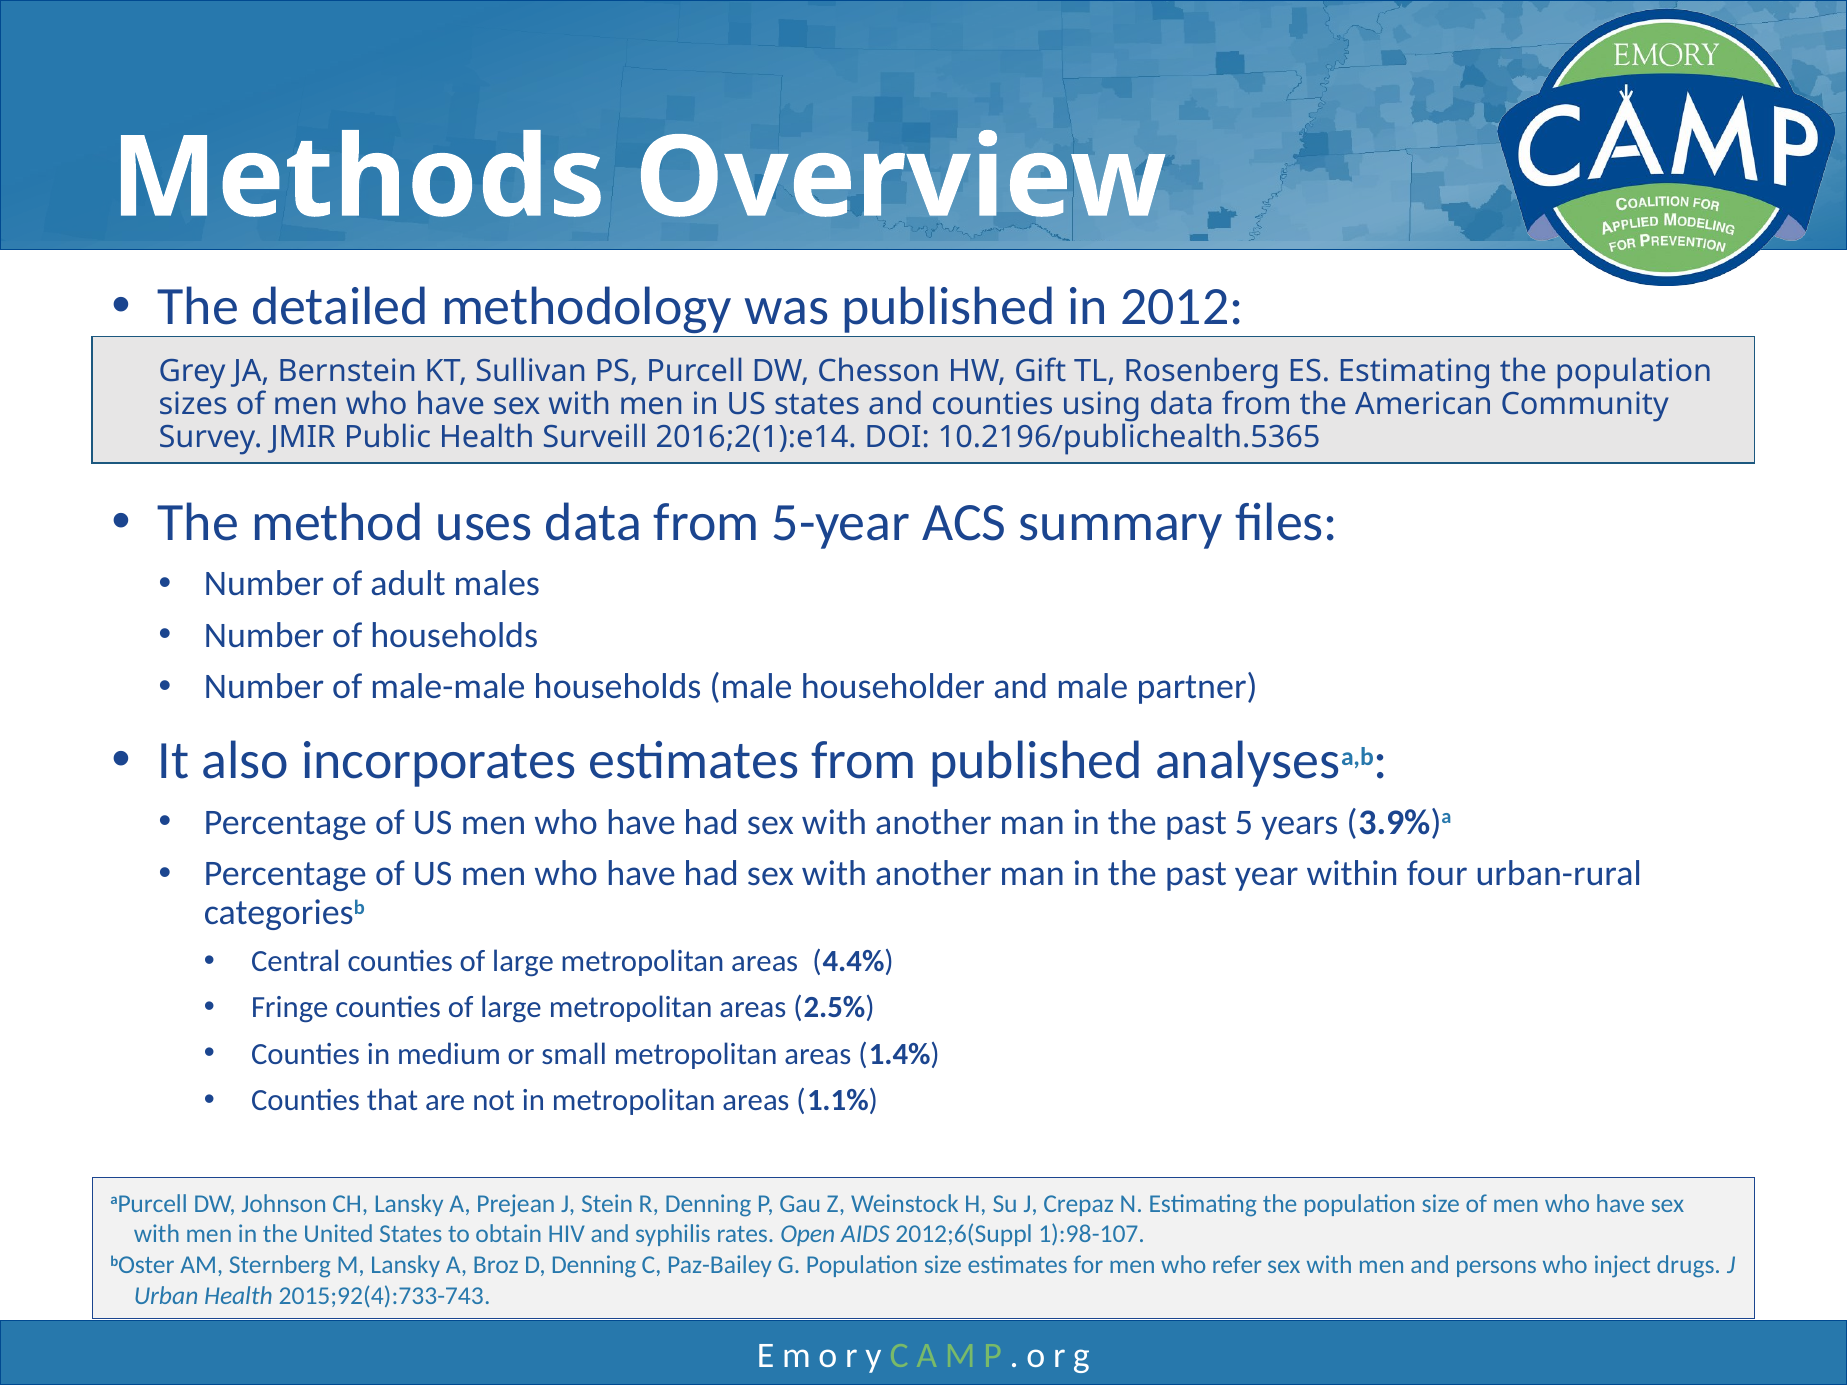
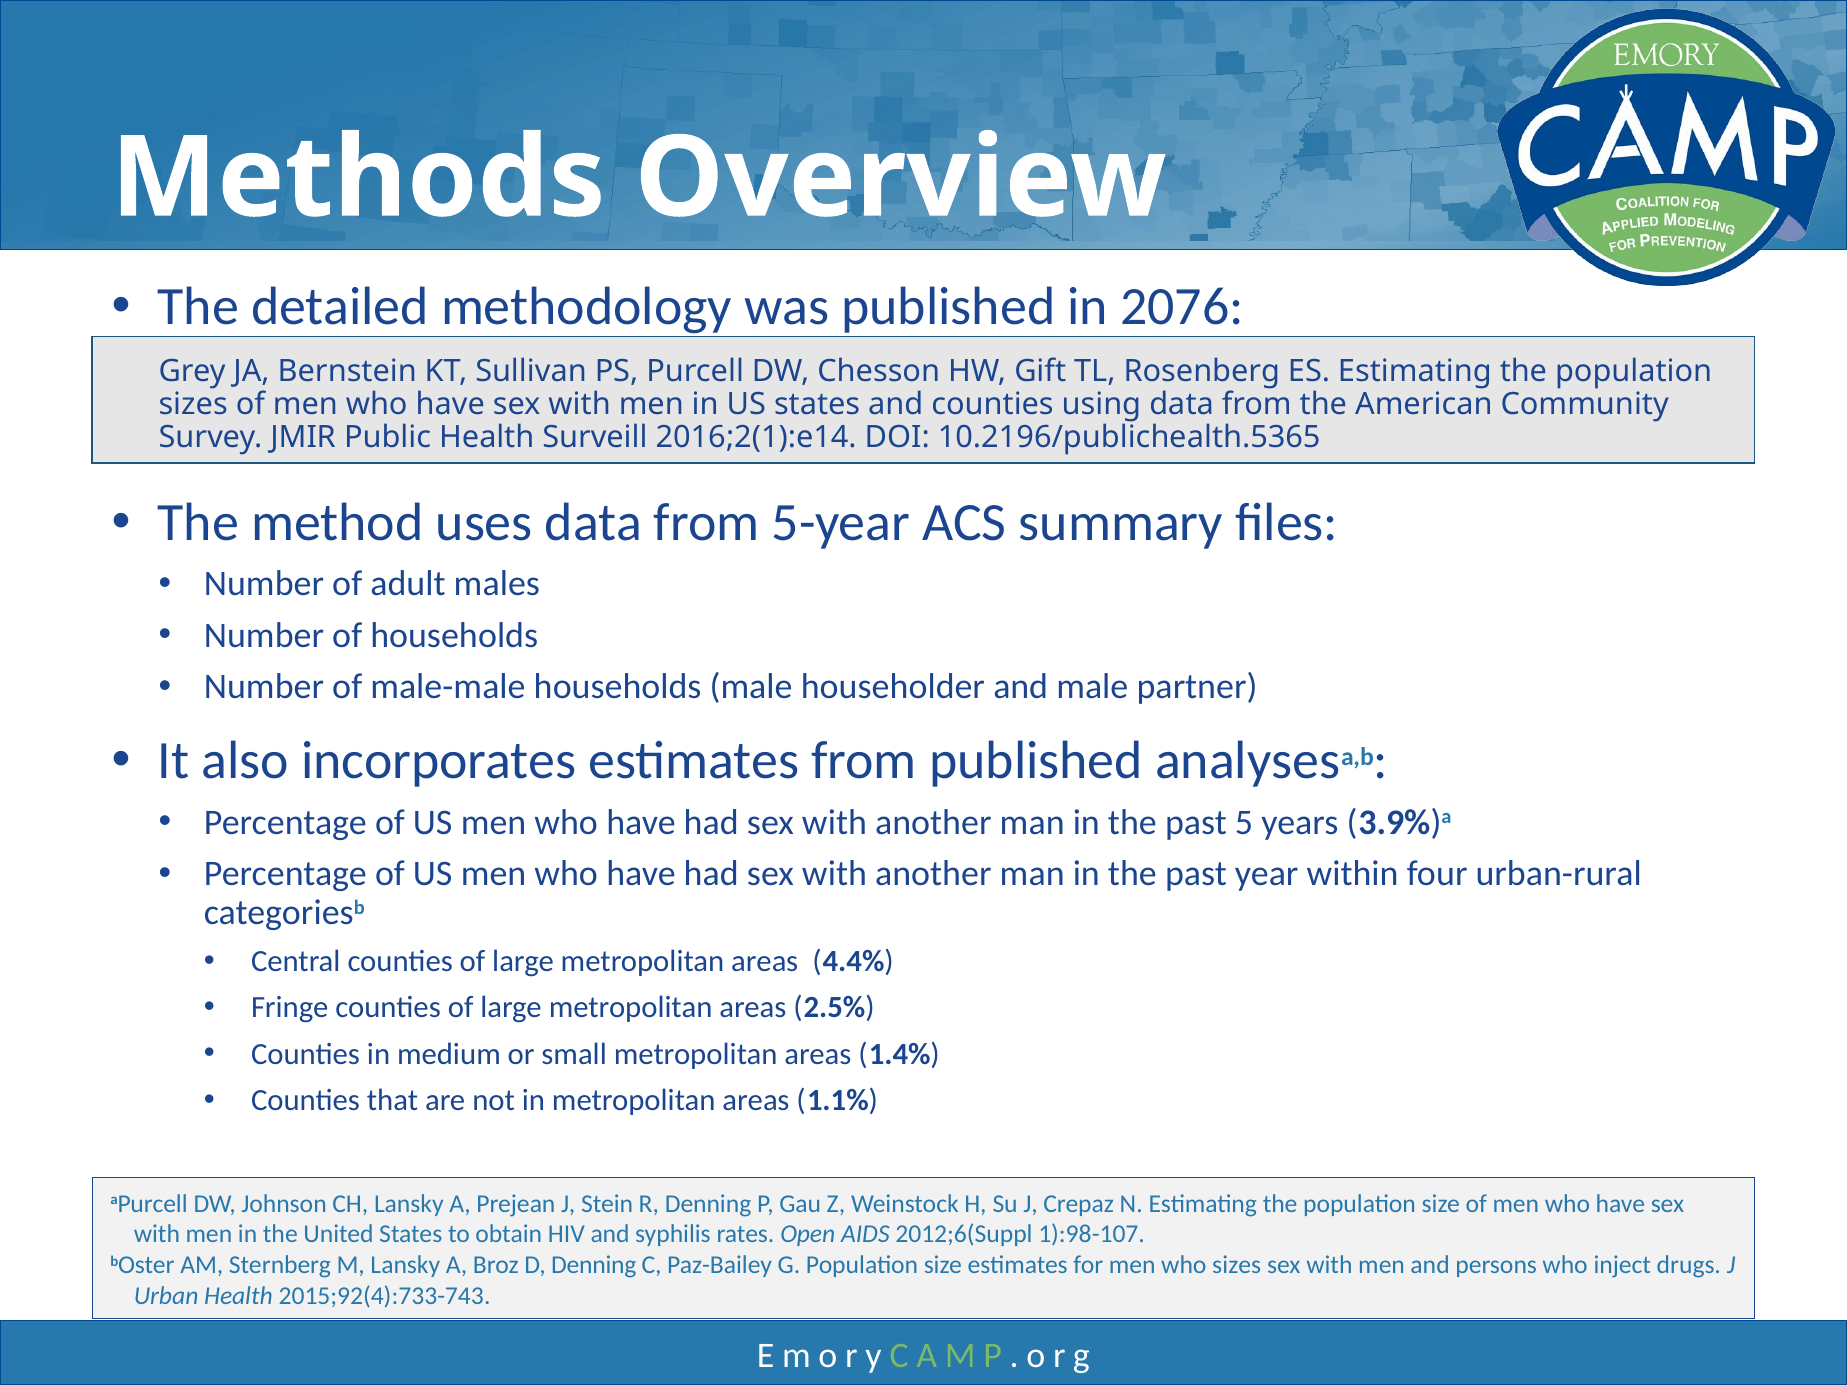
2012: 2012 -> 2076
who refer: refer -> sizes
